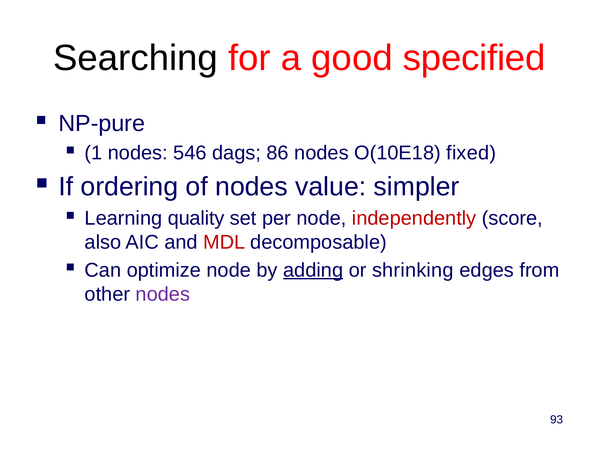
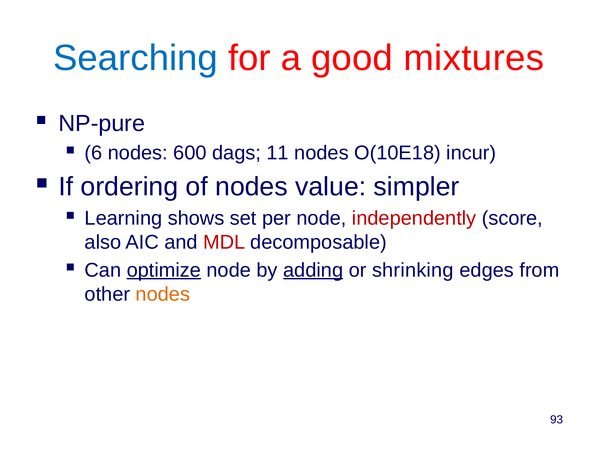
Searching colour: black -> blue
specified: specified -> mixtures
1: 1 -> 6
546: 546 -> 600
86: 86 -> 11
fixed: fixed -> incur
quality: quality -> shows
optimize underline: none -> present
nodes at (163, 294) colour: purple -> orange
